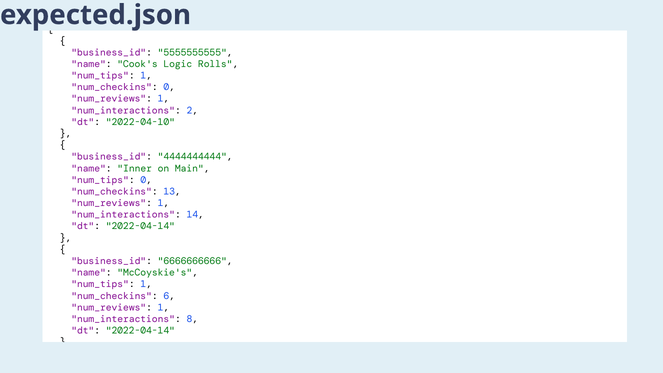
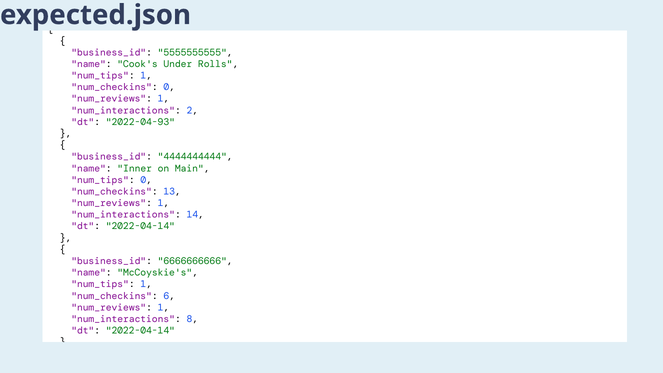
Logic: Logic -> Under
2022-04-10: 2022-04-10 -> 2022-04-93
